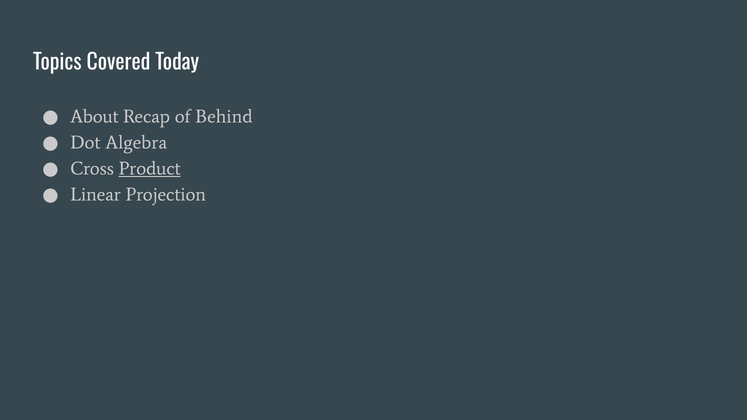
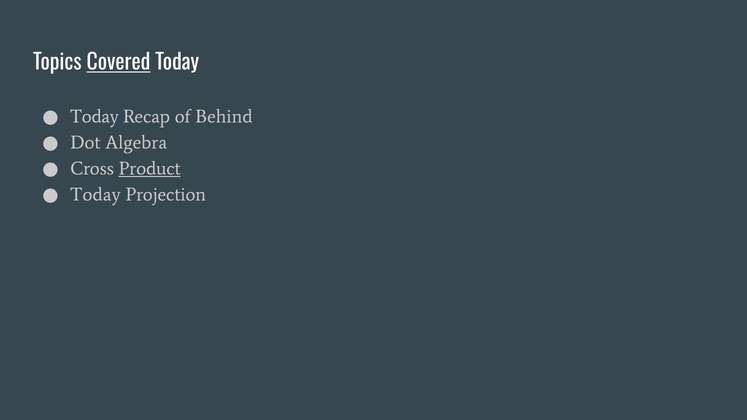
Covered underline: none -> present
About at (94, 117): About -> Today
Linear at (96, 195): Linear -> Today
